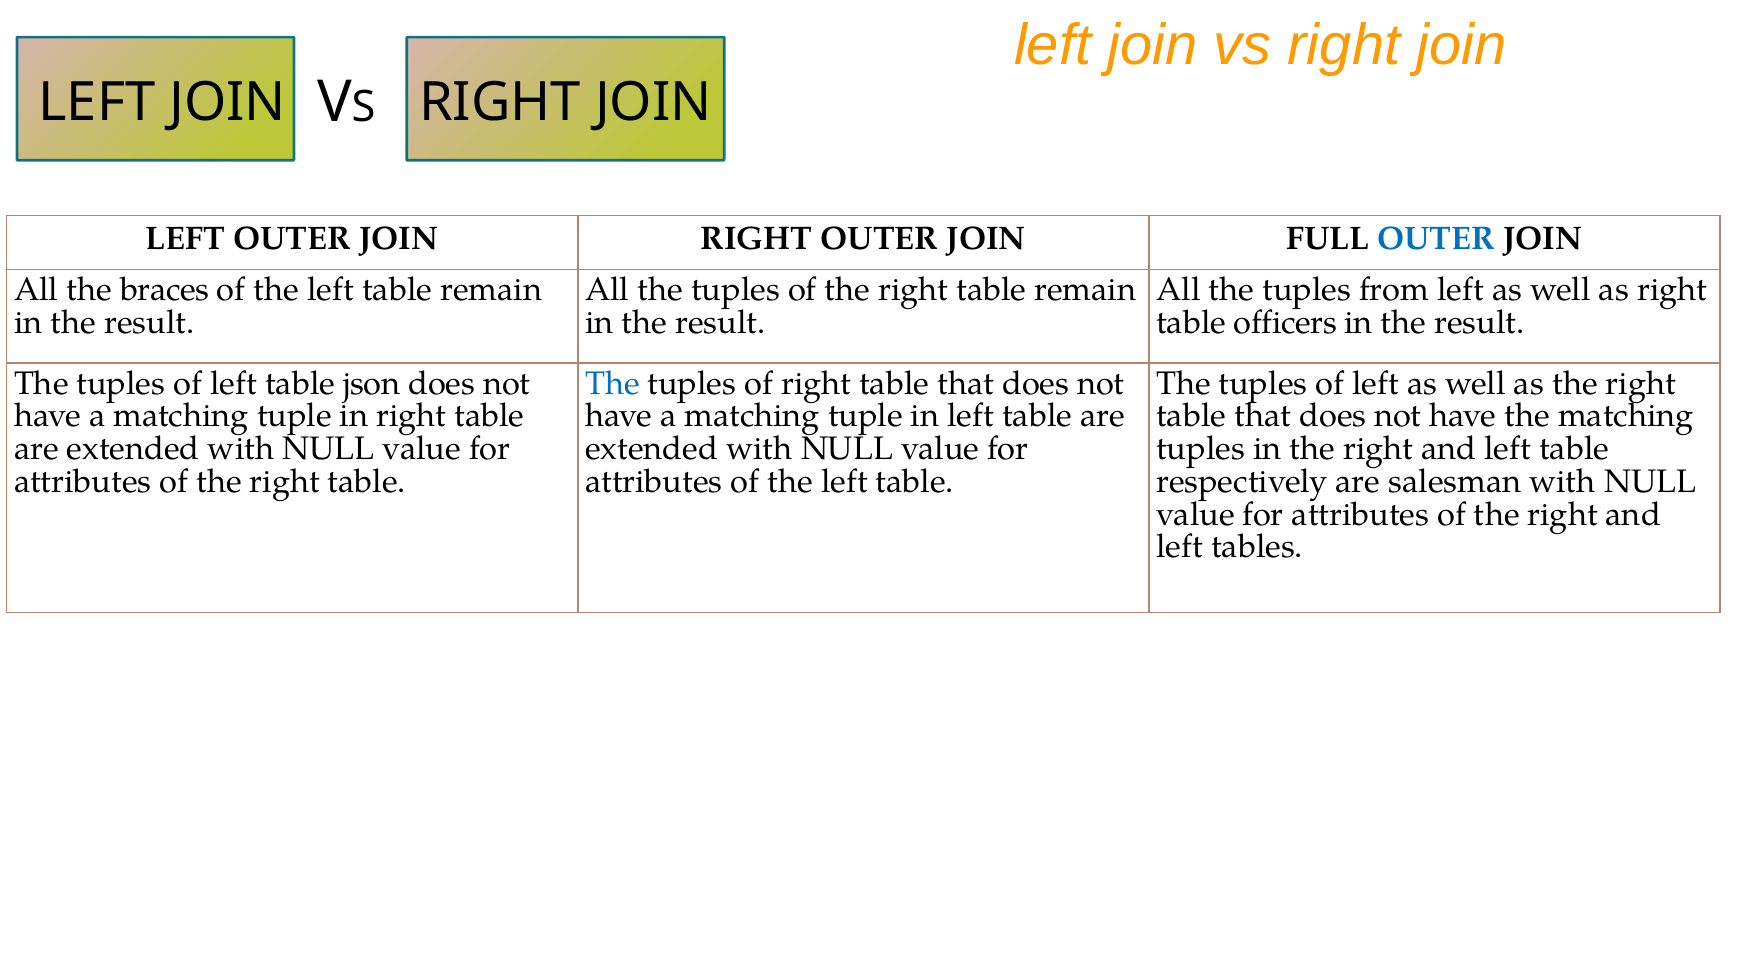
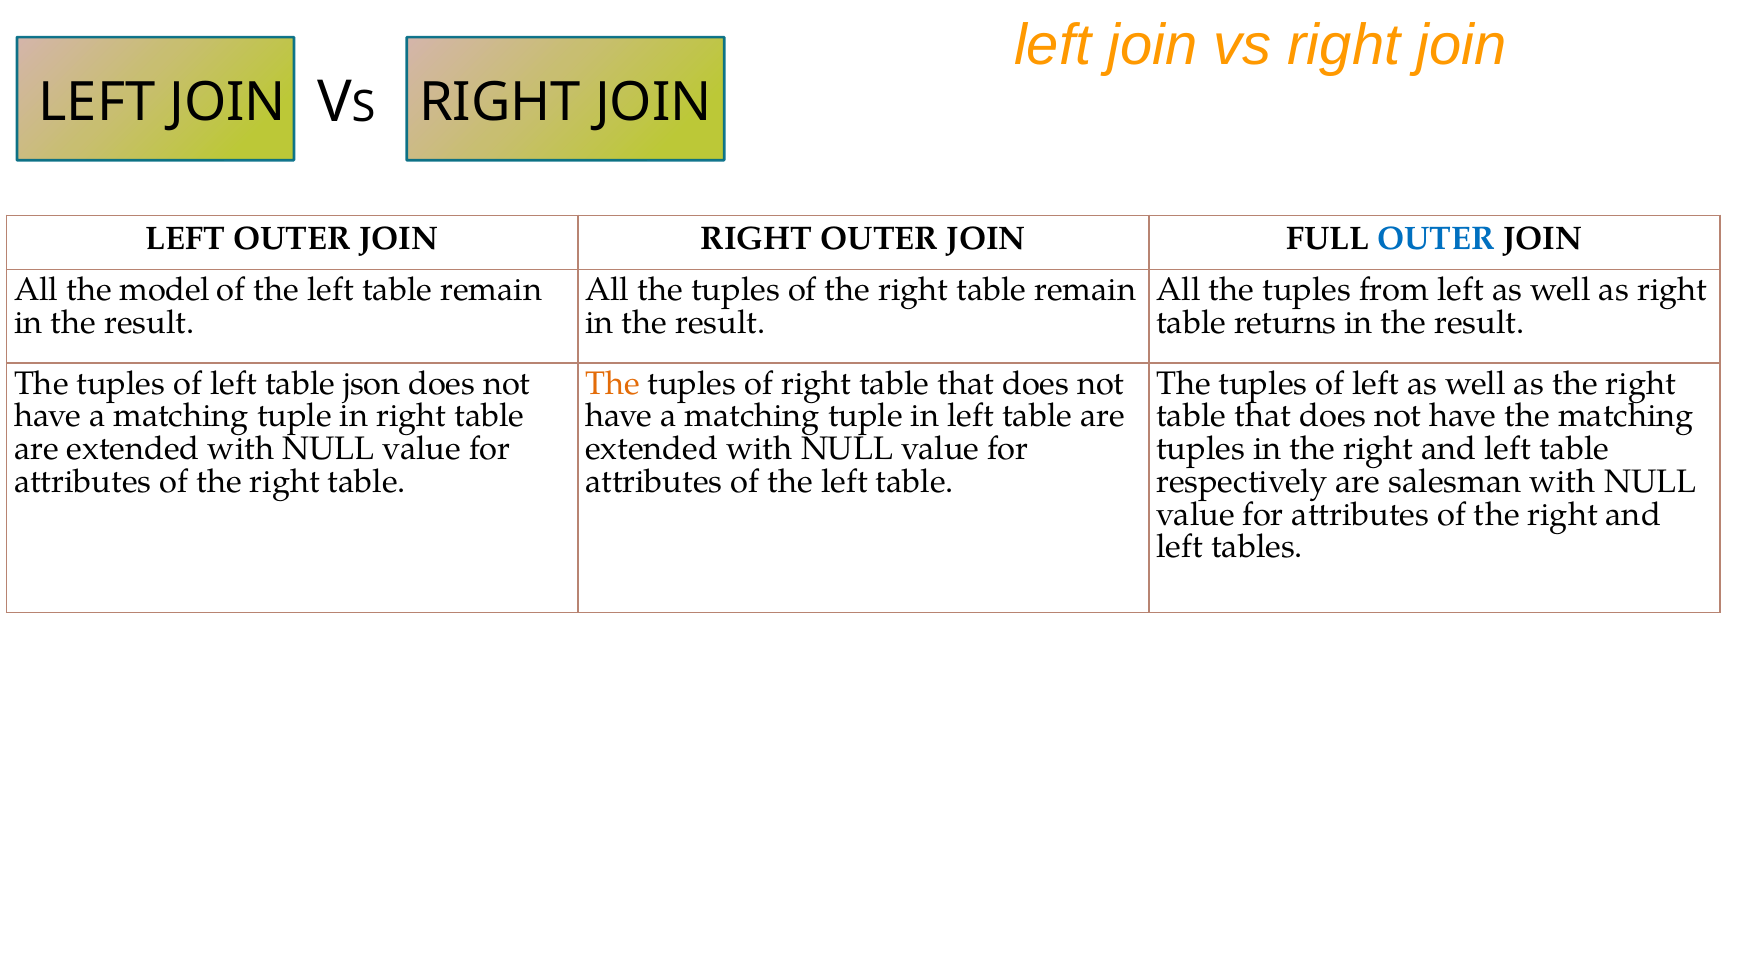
braces: braces -> model
officers: officers -> returns
The at (613, 383) colour: blue -> orange
